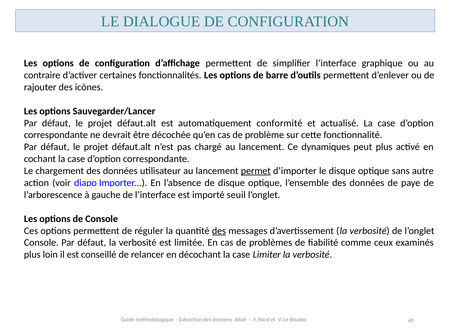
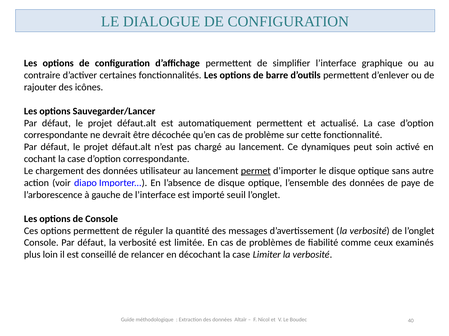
automatiquement conformité: conformité -> permettent
peut plus: plus -> soin
des at (219, 231) underline: present -> none
